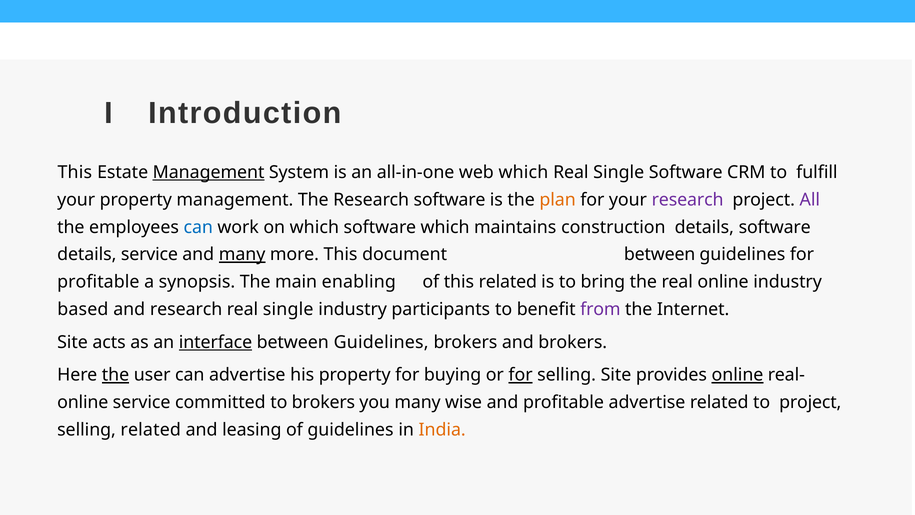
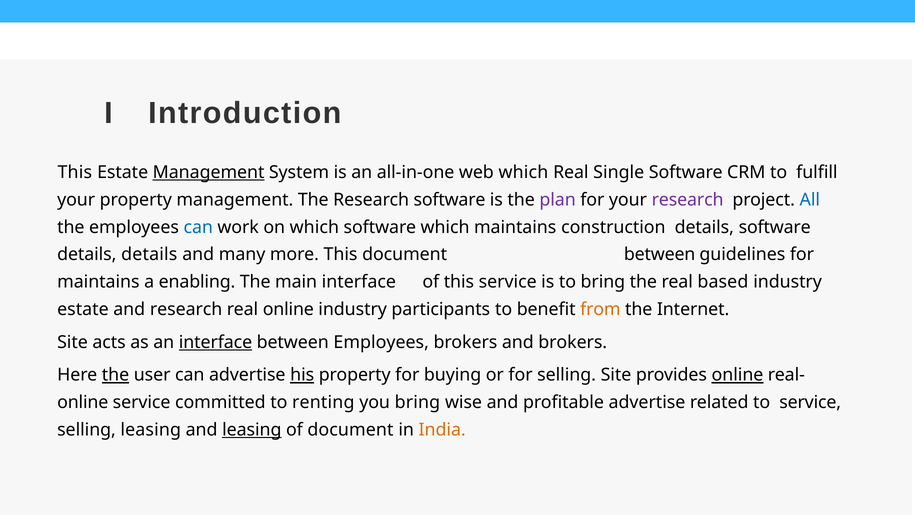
plan colour: orange -> purple
All colour: purple -> blue
details service: service -> details
many at (242, 254) underline: present -> none
profitable at (98, 282): profitable -> maintains
synopsis: synopsis -> enabling
main enabling: enabling -> interface
this related: related -> service
real online: online -> based
based at (83, 309): based -> estate
single at (288, 309): single -> online
from colour: purple -> orange
Guidelines at (381, 342): Guidelines -> Employees
his underline: none -> present
for at (521, 375) underline: present -> none
to brokers: brokers -> renting
you many: many -> bring
to project: project -> service
selling related: related -> leasing
leasing at (252, 430) underline: none -> present
of guidelines: guidelines -> document
